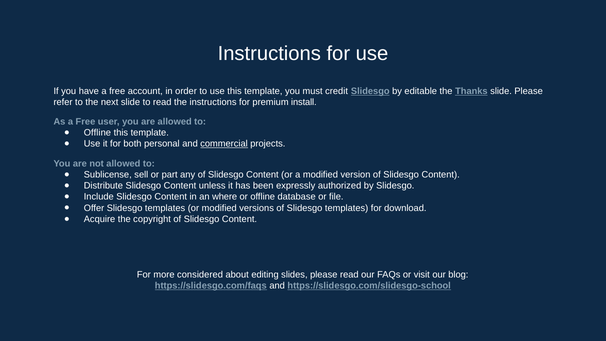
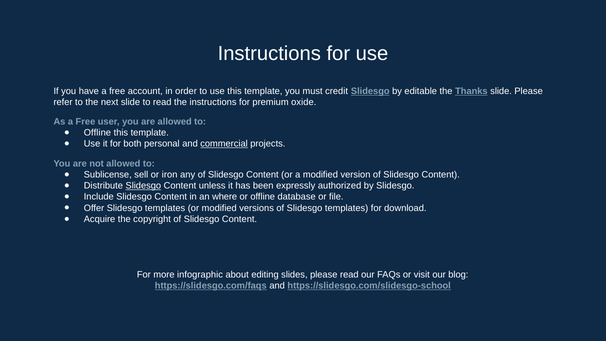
install: install -> oxide
part: part -> iron
Slidesgo at (143, 186) underline: none -> present
considered: considered -> infographic
